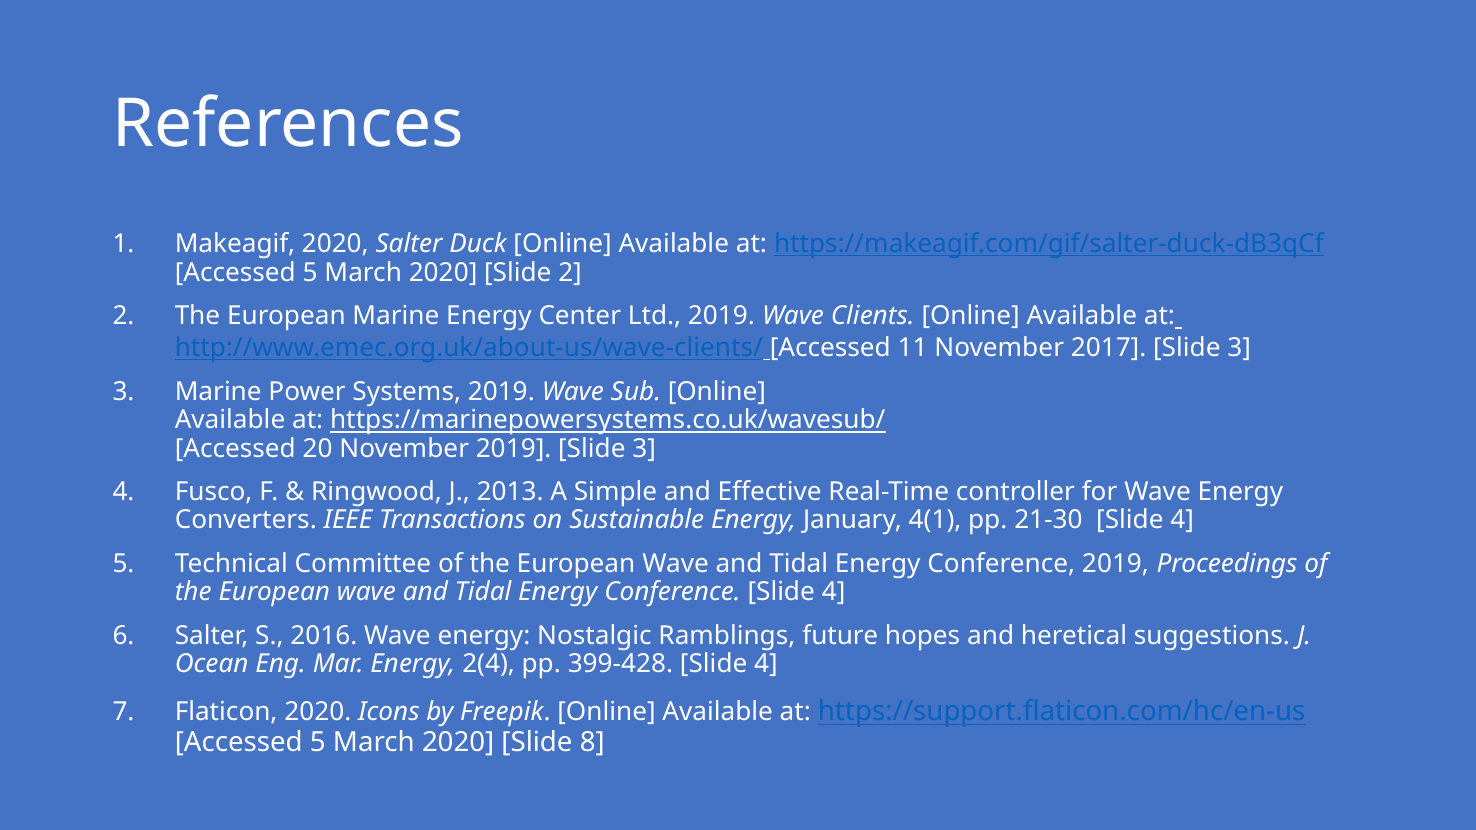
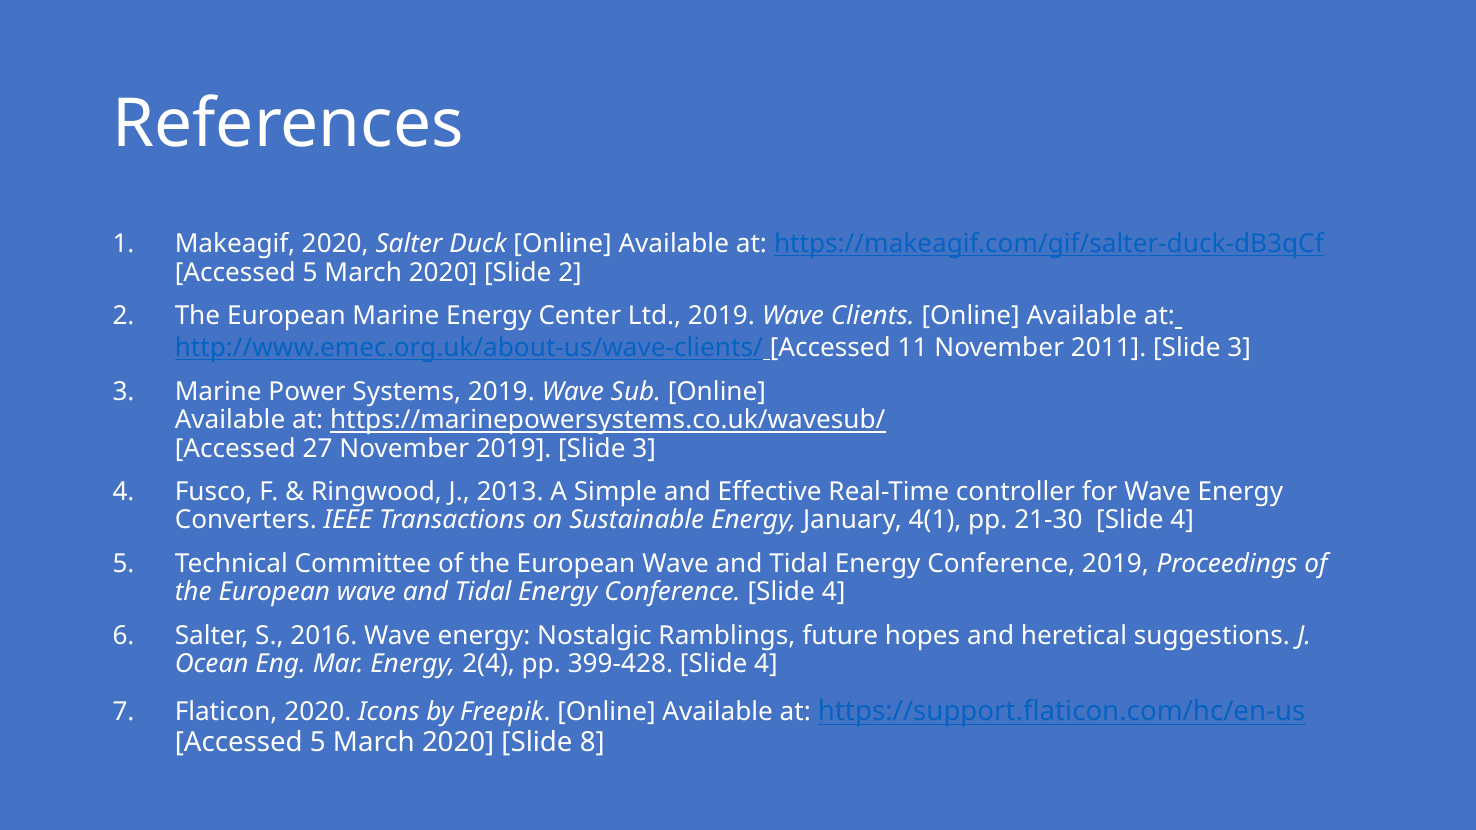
2017: 2017 -> 2011
20: 20 -> 27
